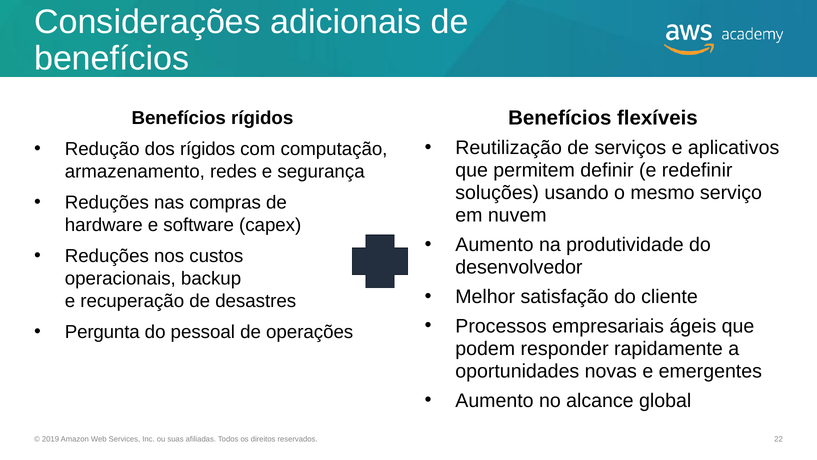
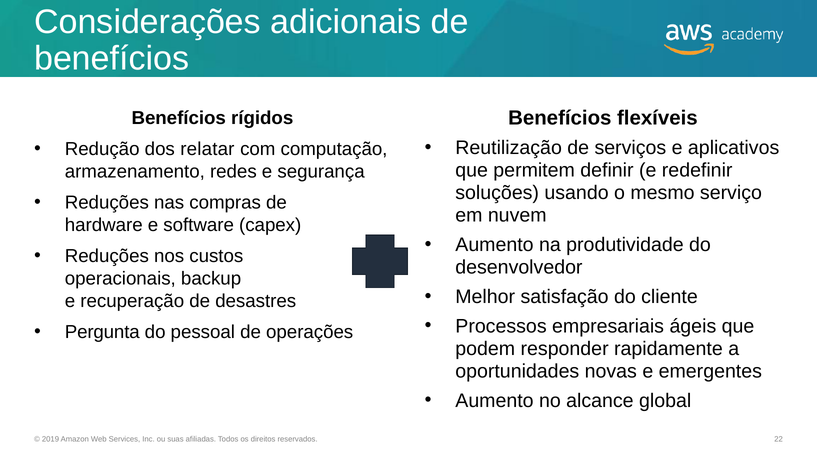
dos rígidos: rígidos -> relatar
